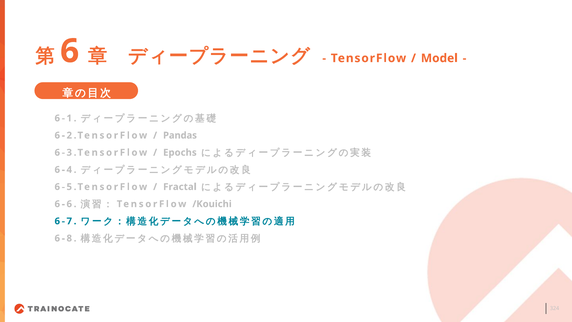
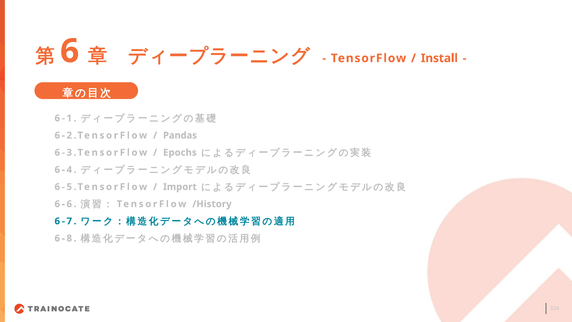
Model: Model -> Install
Fractal: Fractal -> Import
/Kouichi: /Kouichi -> /History
